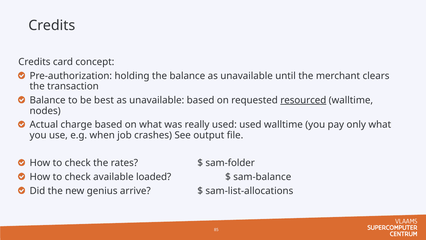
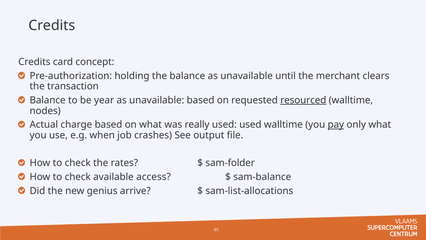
best: best -> year
pay underline: none -> present
loaded: loaded -> access
